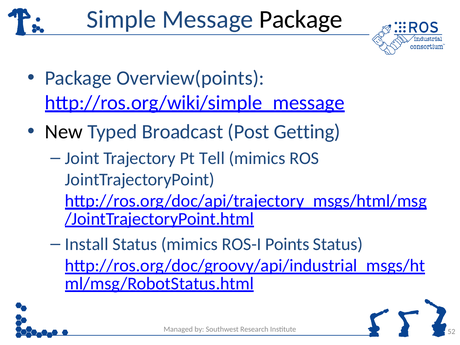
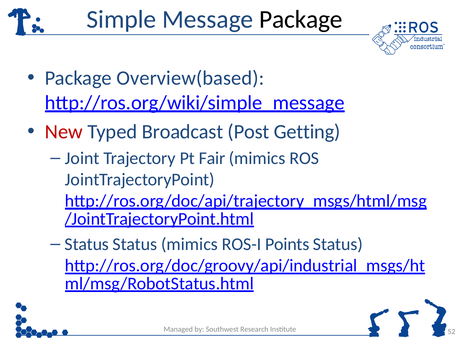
Overview(points: Overview(points -> Overview(based
New colour: black -> red
Tell: Tell -> Fair
Install at (87, 244): Install -> Status
